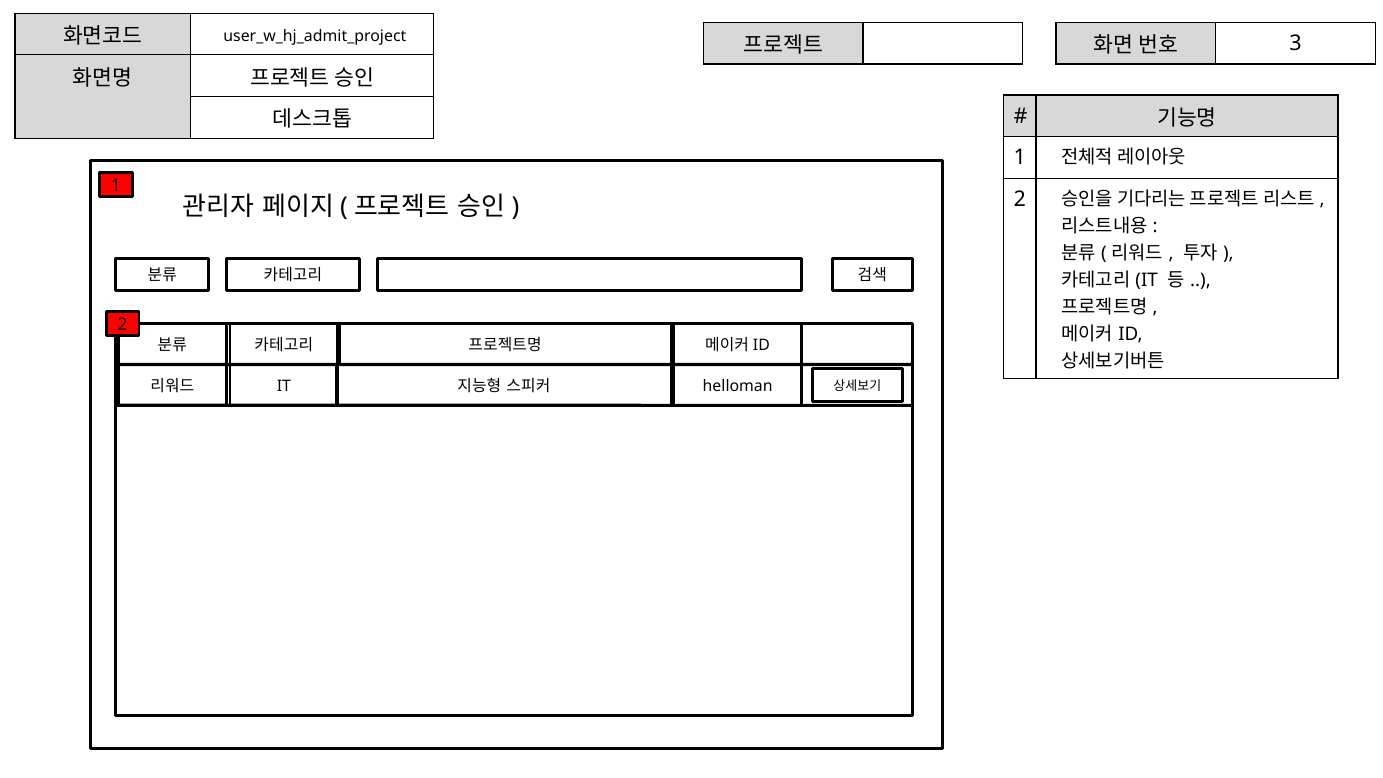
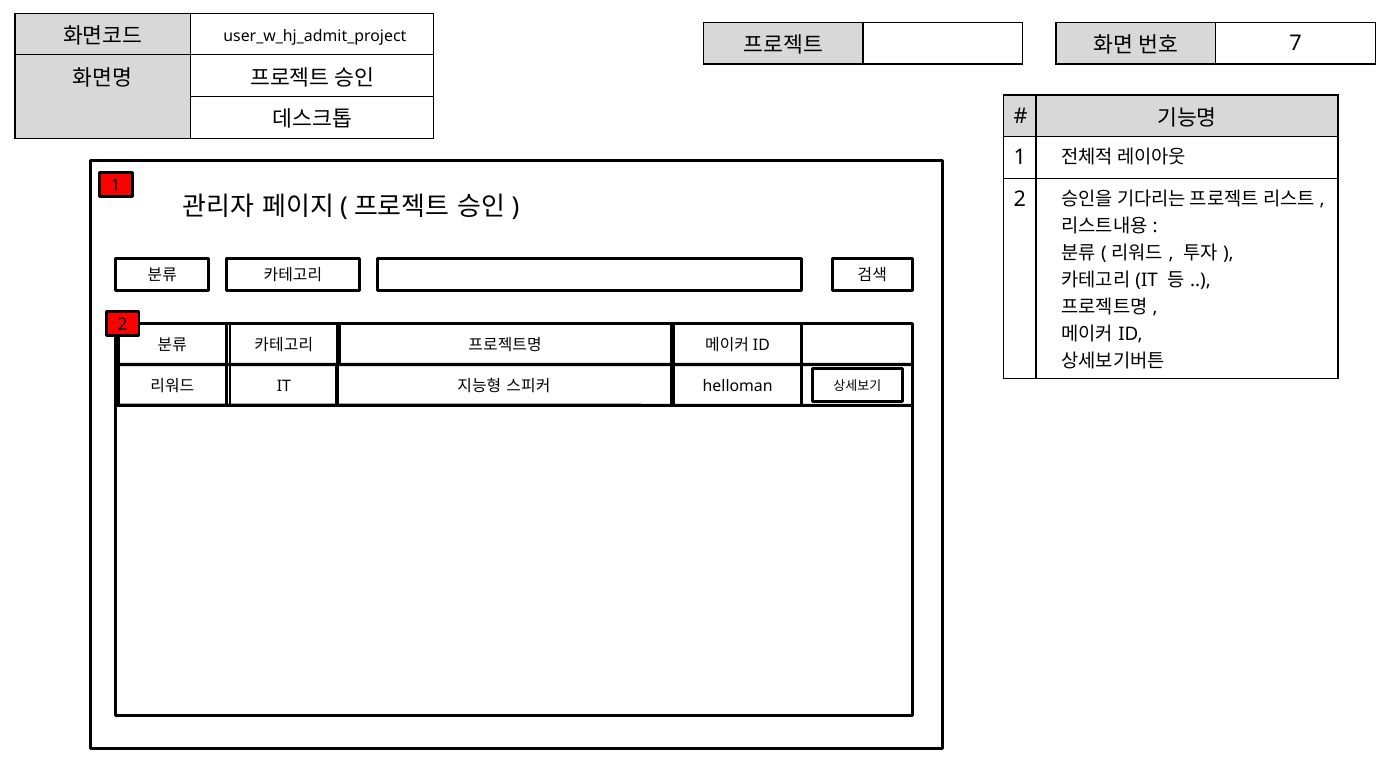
3: 3 -> 7
